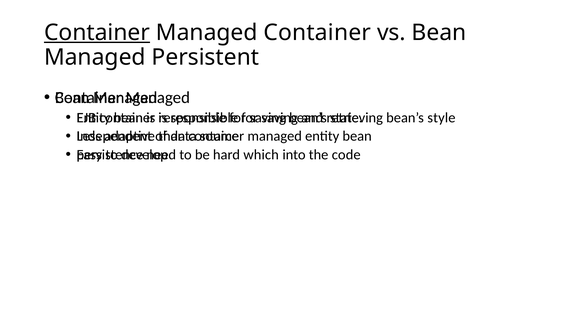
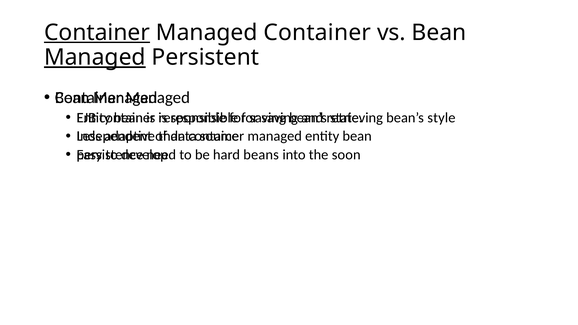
Managed at (95, 57) underline: none -> present
which: which -> beans
code: code -> soon
